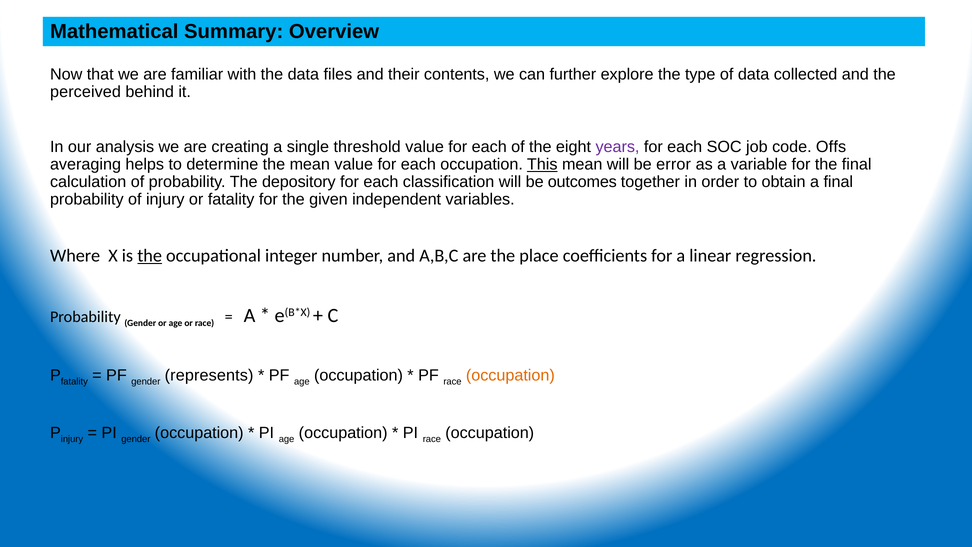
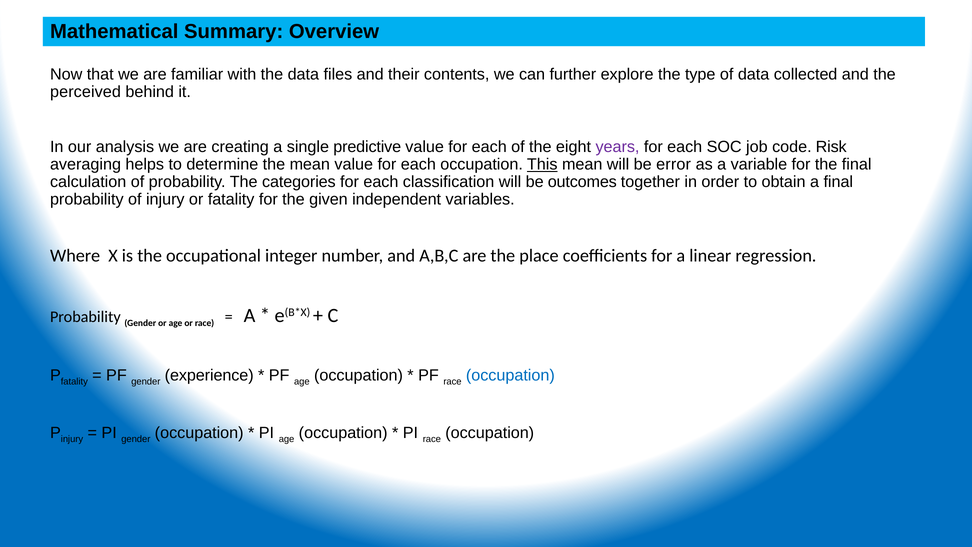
threshold: threshold -> predictive
Offs: Offs -> Risk
depository: depository -> categories
the at (150, 256) underline: present -> none
represents: represents -> experience
occupation at (510, 375) colour: orange -> blue
